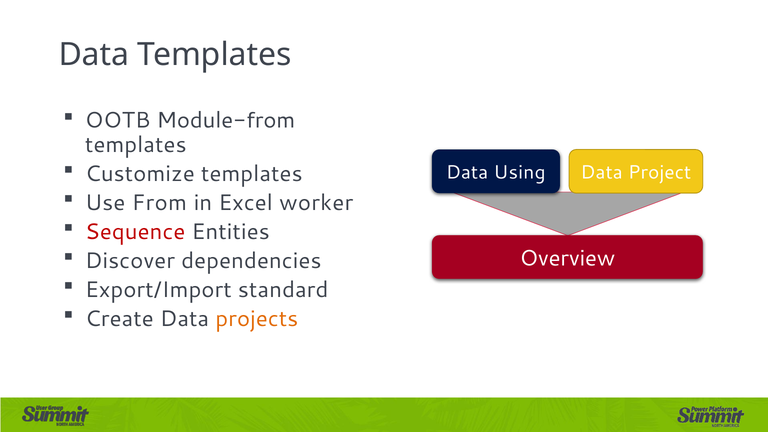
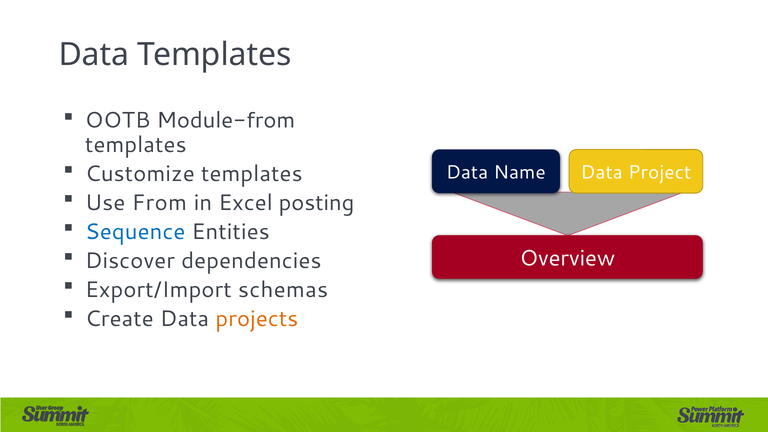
Using: Using -> Name
worker: worker -> posting
Sequence colour: red -> blue
standard: standard -> schemas
